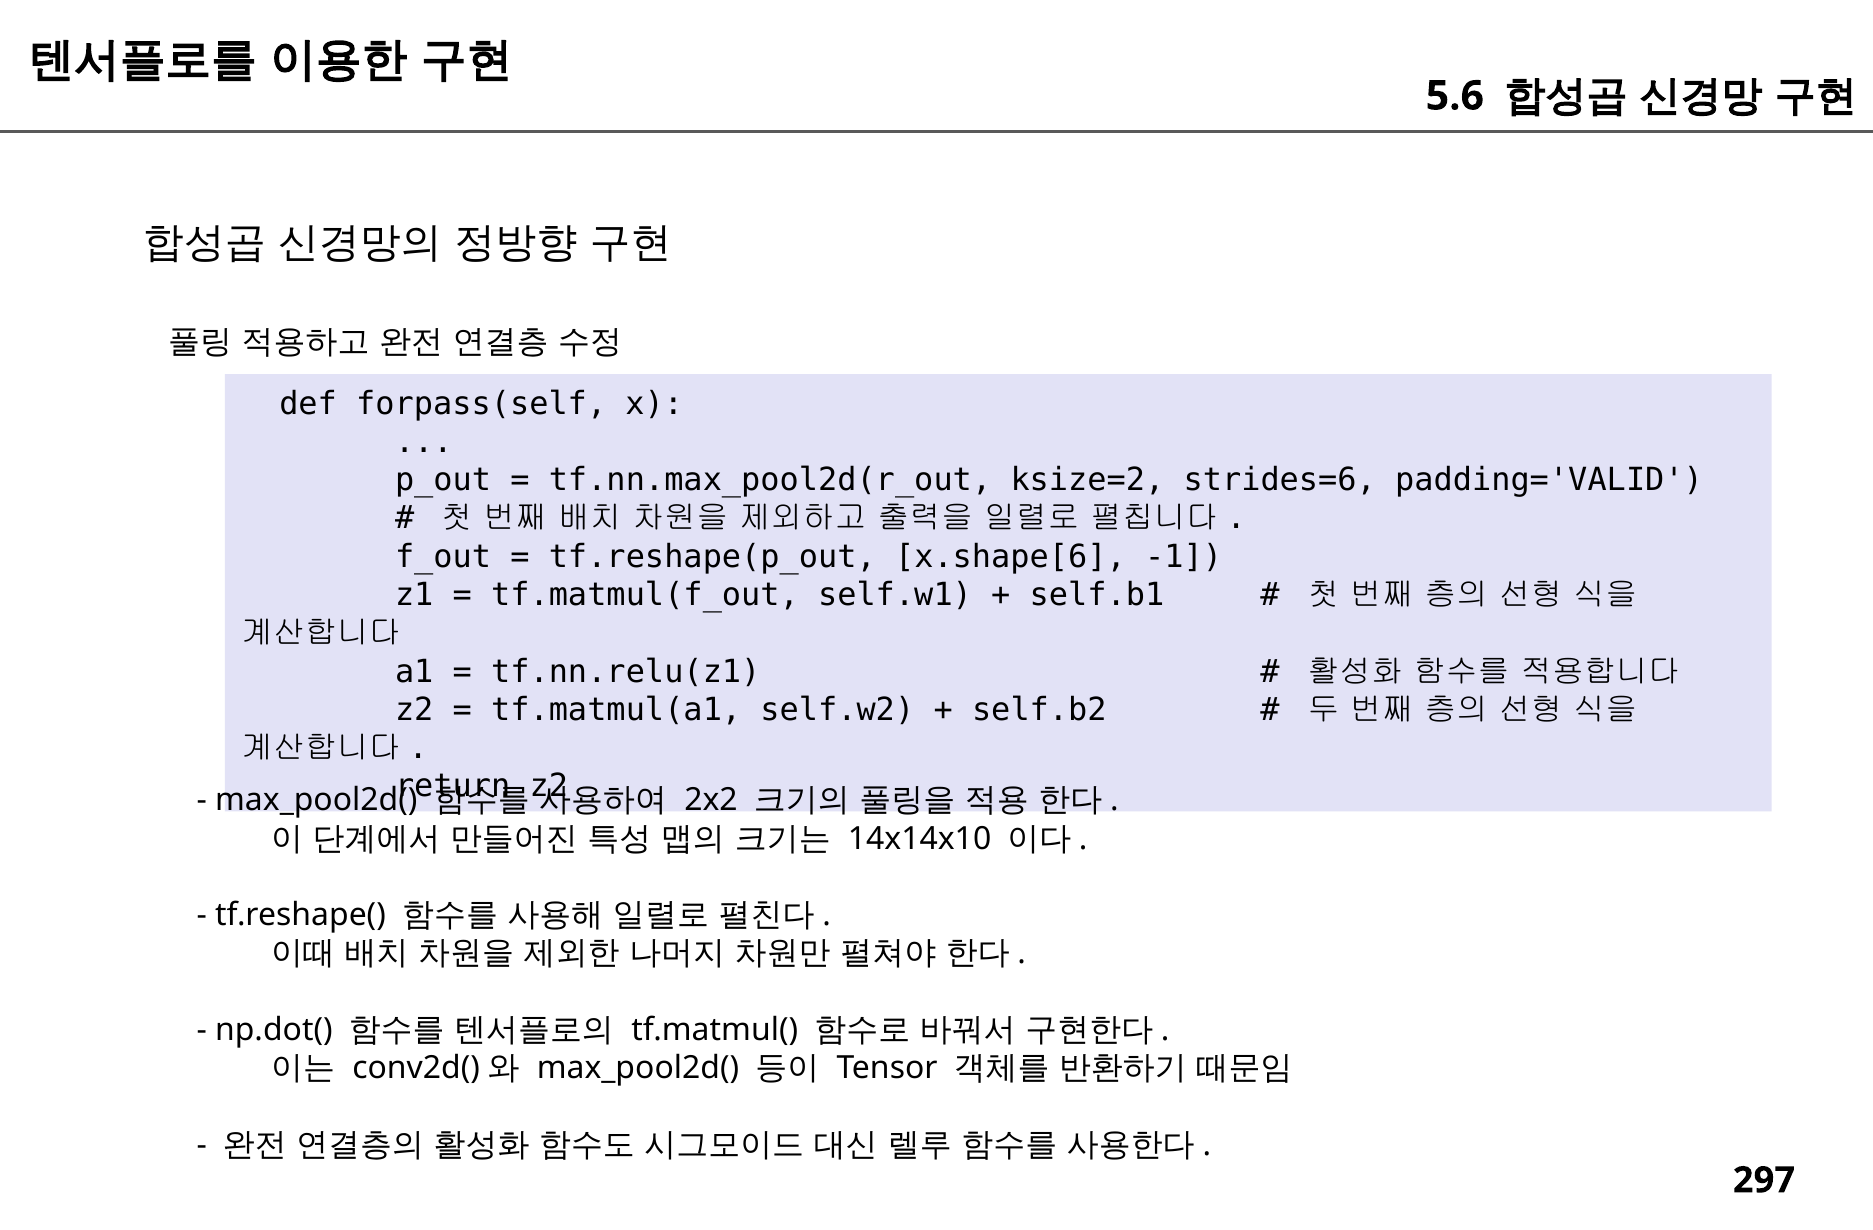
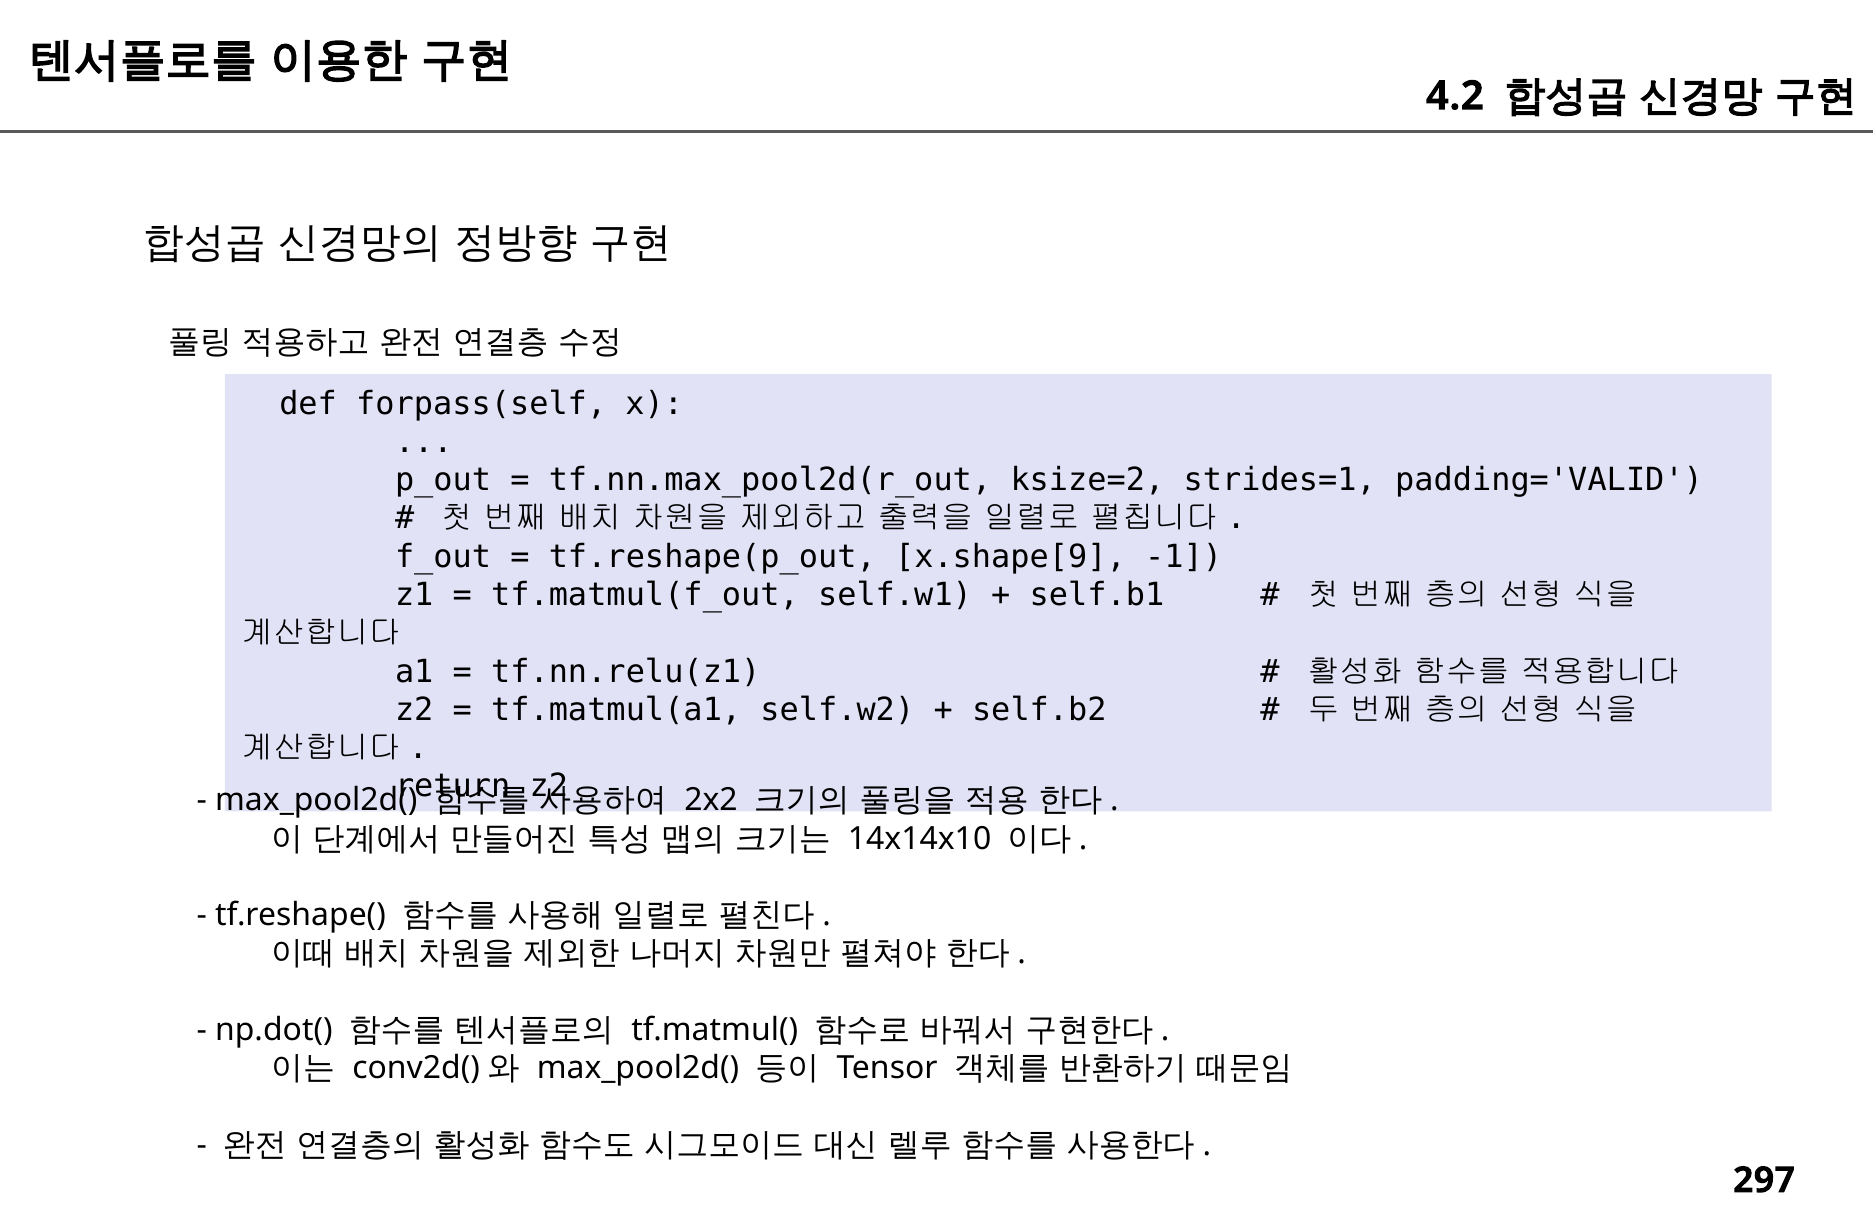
5.6: 5.6 -> 4.2
strides=6: strides=6 -> strides=1
x.shape[6: x.shape[6 -> x.shape[9
